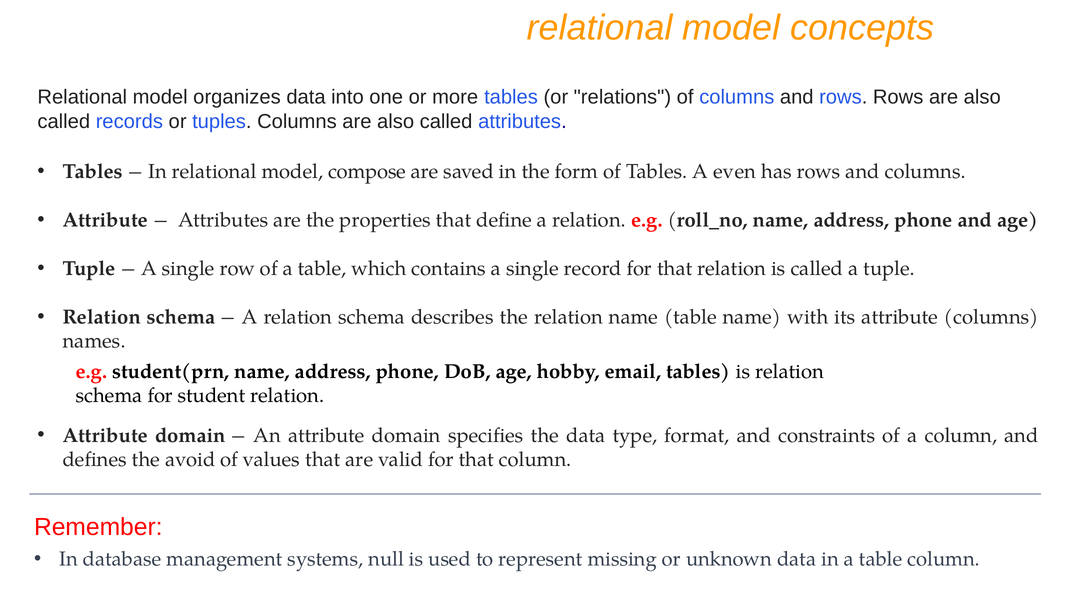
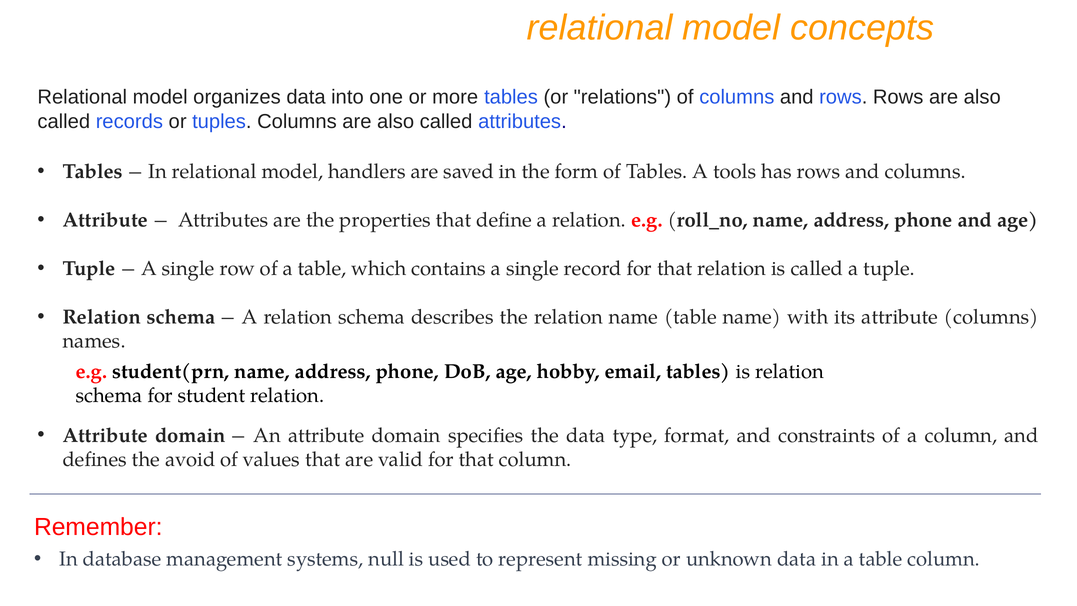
compose: compose -> handlers
even: even -> tools
